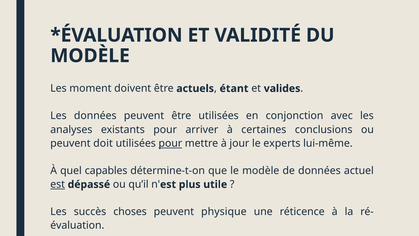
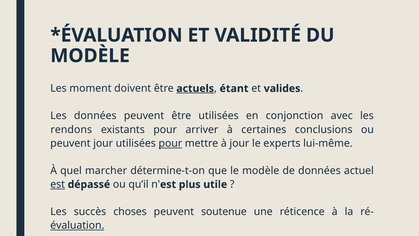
actuels underline: none -> present
analyses: analyses -> rendons
peuvent doit: doit -> jour
capables: capables -> marcher
physique: physique -> soutenue
évaluation underline: none -> present
